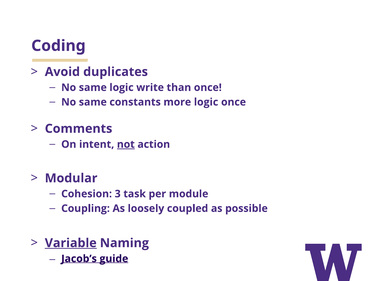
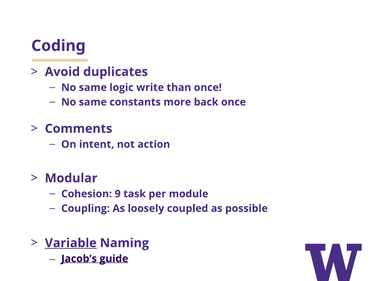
more logic: logic -> back
not underline: present -> none
3: 3 -> 9
